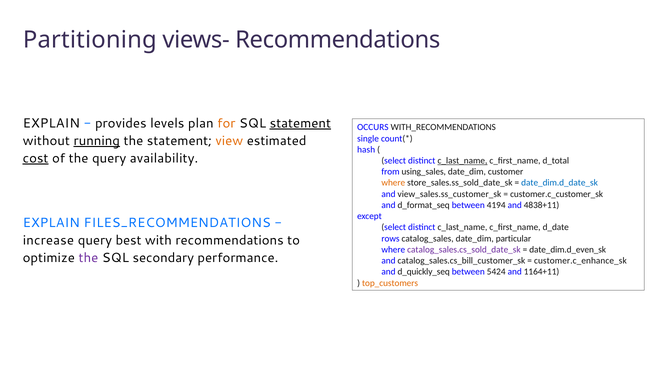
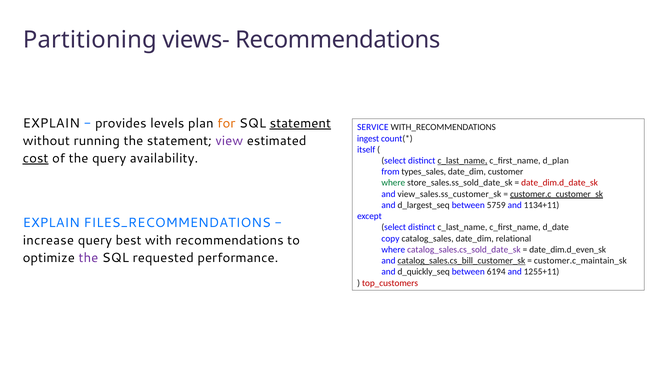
OCCURS: OCCURS -> SERVICE
single: single -> ingest
running underline: present -> none
view colour: orange -> purple
hash: hash -> itself
d_total: d_total -> d_plan
using_sales: using_sales -> types_sales
where at (393, 183) colour: orange -> green
date_dim.d_date_sk colour: blue -> red
customer.c_customer_sk underline: none -> present
d_format_seq: d_format_seq -> d_largest_seq
4194: 4194 -> 5759
4838+11: 4838+11 -> 1134+11
rows: rows -> copy
particular: particular -> relational
secondary: secondary -> requested
catalog_sales.cs_bill_customer_sk underline: none -> present
customer.c_enhance_sk: customer.c_enhance_sk -> customer.c_maintain_sk
5424: 5424 -> 6194
1164+11: 1164+11 -> 1255+11
top_customers colour: orange -> red
